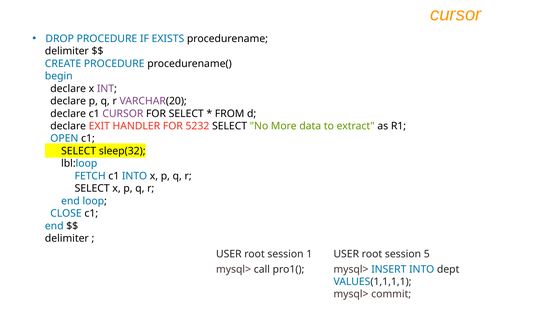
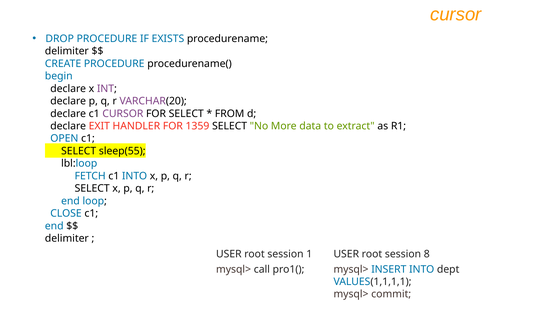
5232: 5232 -> 1359
sleep(32: sleep(32 -> sleep(55
5: 5 -> 8
